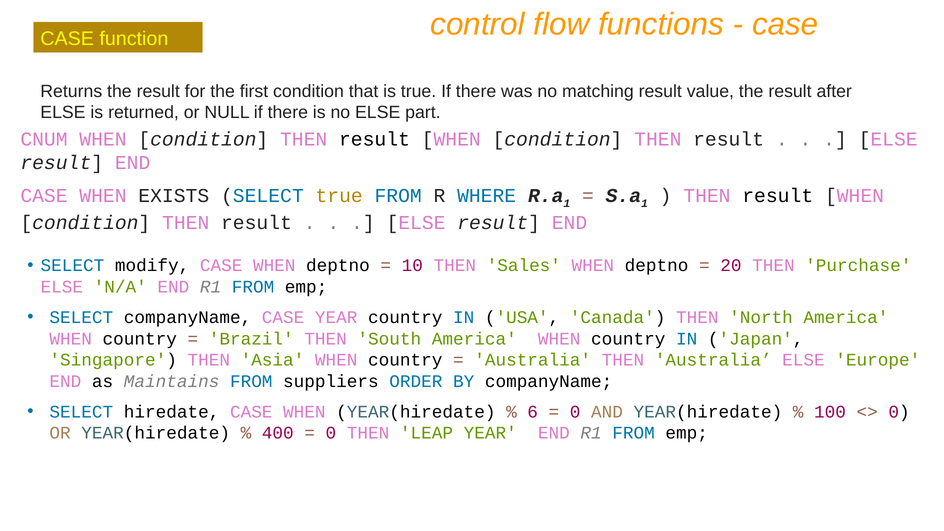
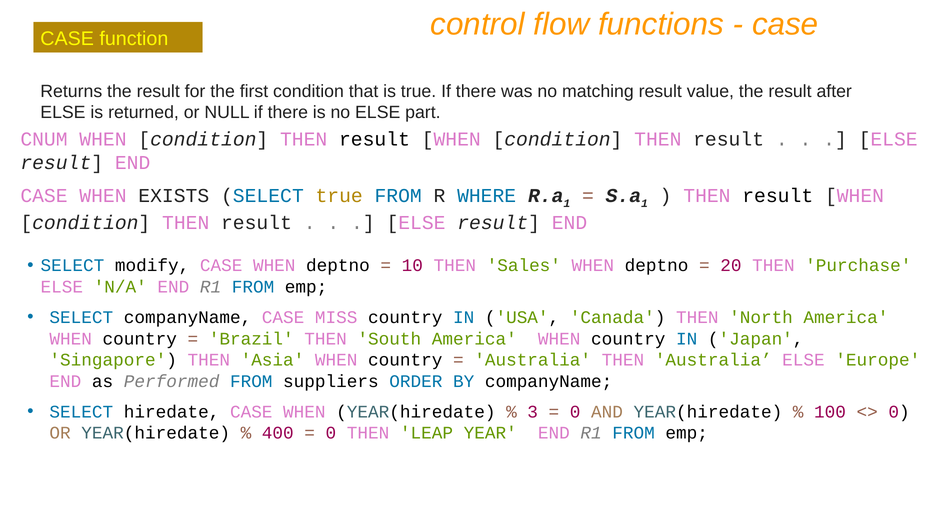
CASE YEAR: YEAR -> MISS
Maintains: Maintains -> Performed
6: 6 -> 3
